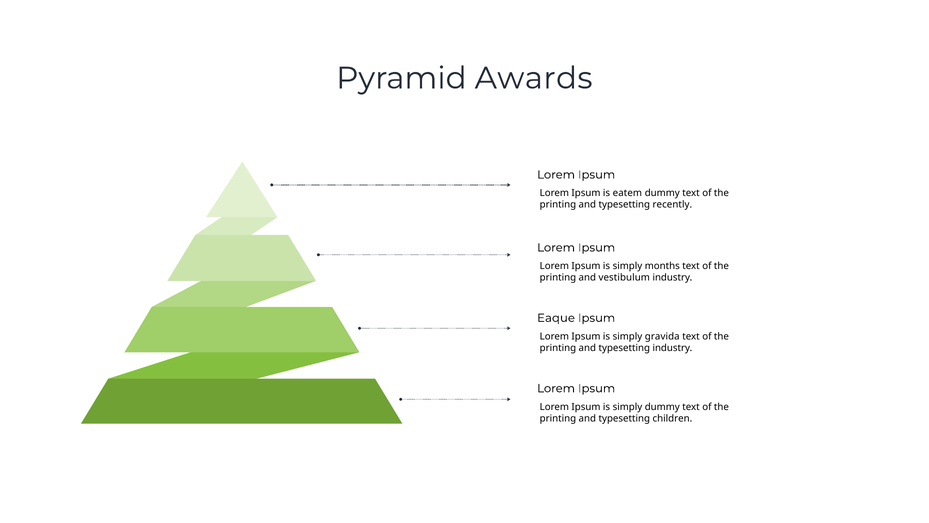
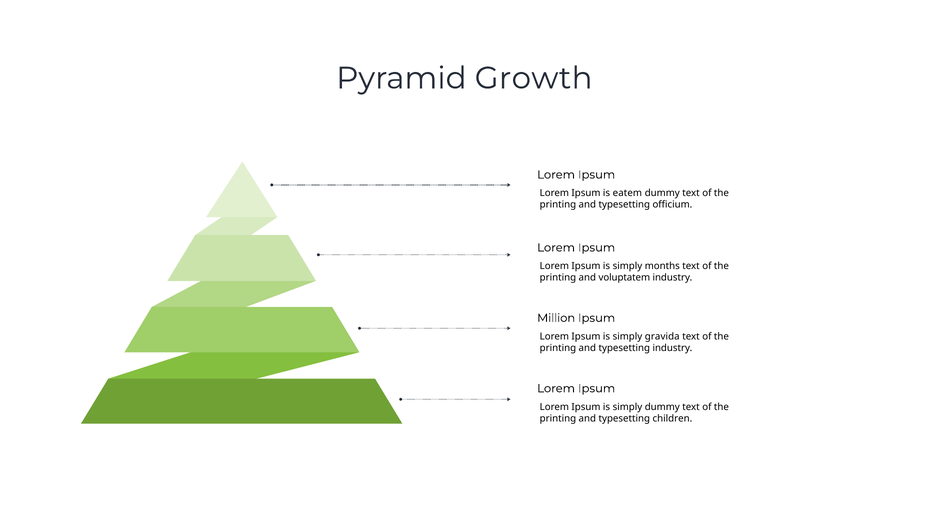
Awards: Awards -> Growth
recently: recently -> officium
vestibulum: vestibulum -> voluptatem
Eaque: Eaque -> Million
